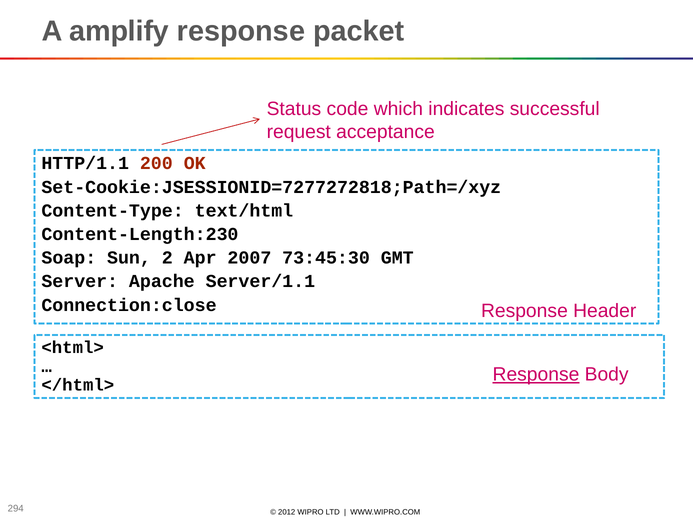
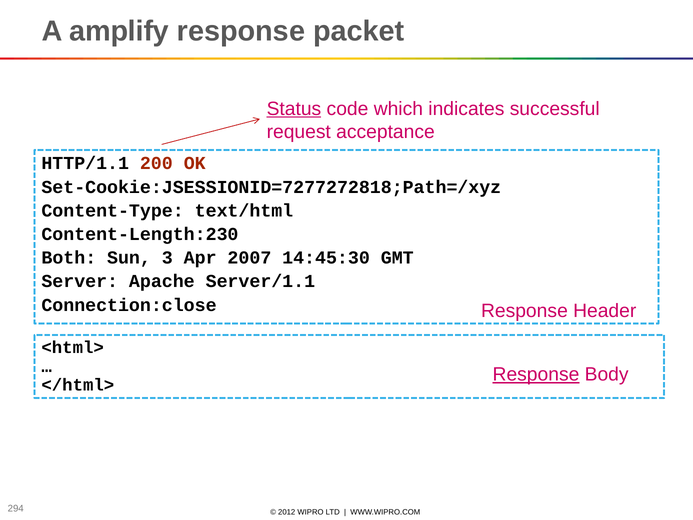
Status underline: none -> present
Soap: Soap -> Both
2: 2 -> 3
73:45:30: 73:45:30 -> 14:45:30
